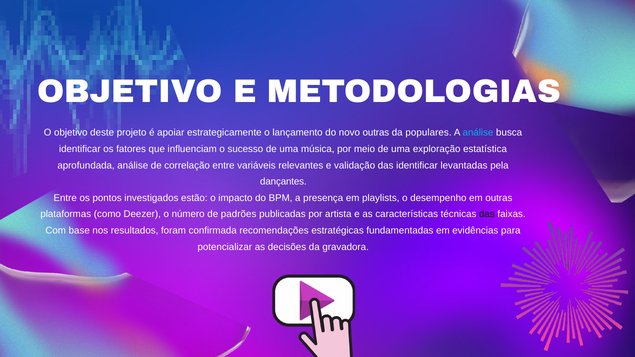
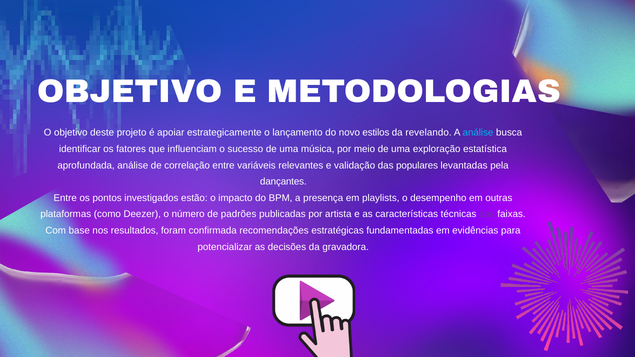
novo outras: outras -> estilos
populares: populares -> revelando
das identificar: identificar -> populares
das at (487, 214) colour: black -> purple
